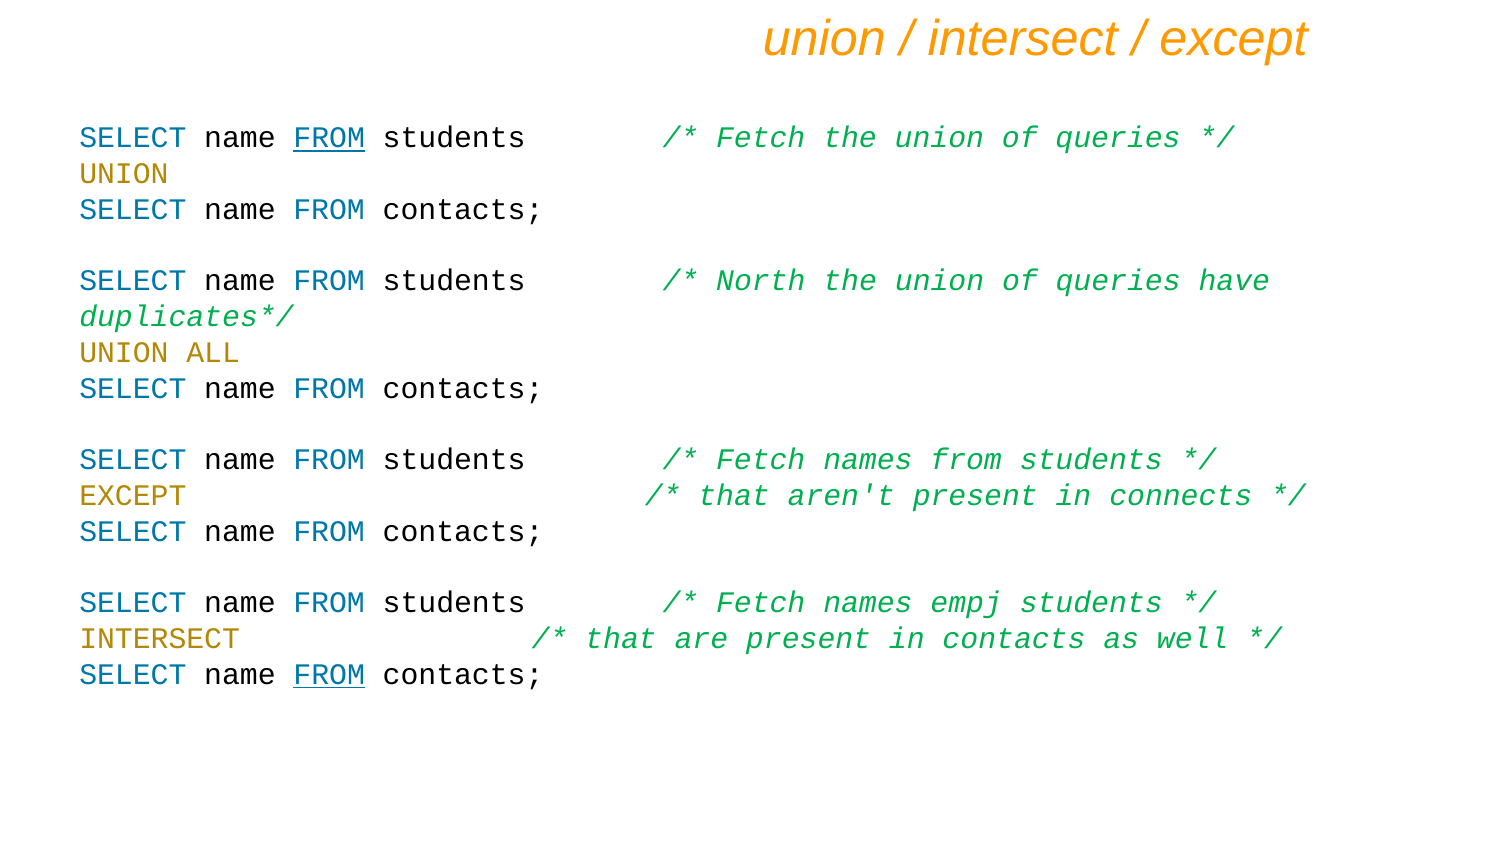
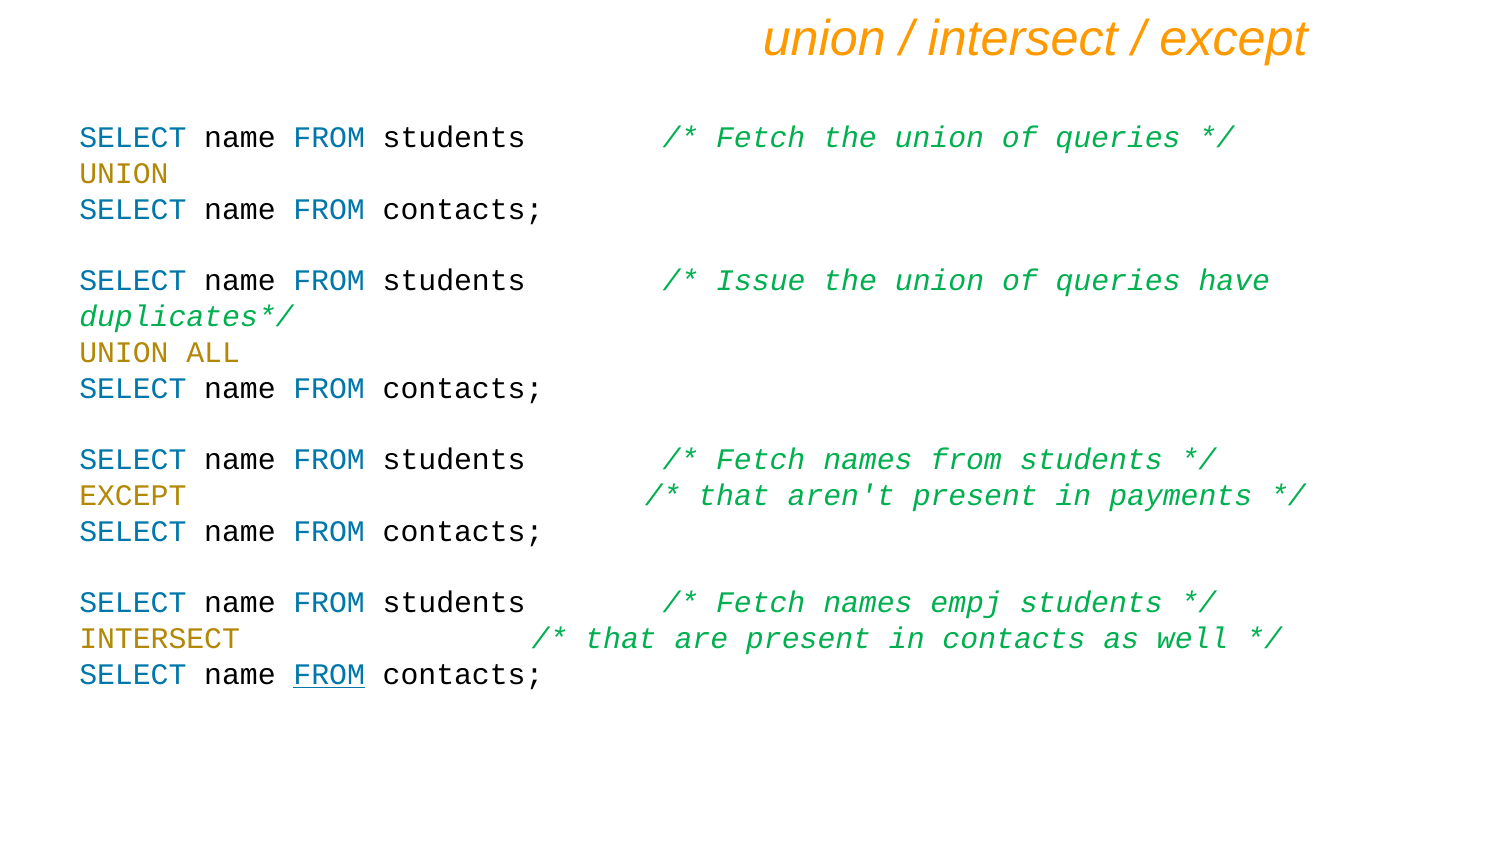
FROM at (329, 138) underline: present -> none
North: North -> Issue
connects: connects -> payments
